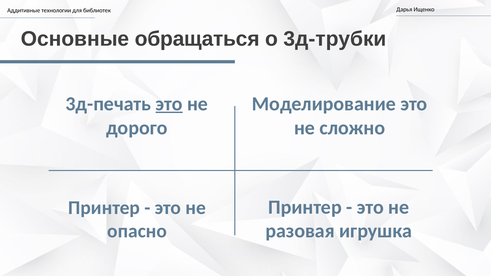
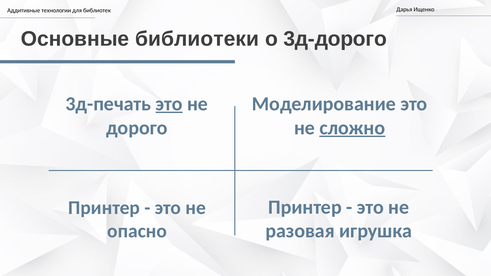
обращаться: обращаться -> библиотеки
3д-трубки: 3д-трубки -> 3д-дорого
сложно underline: none -> present
